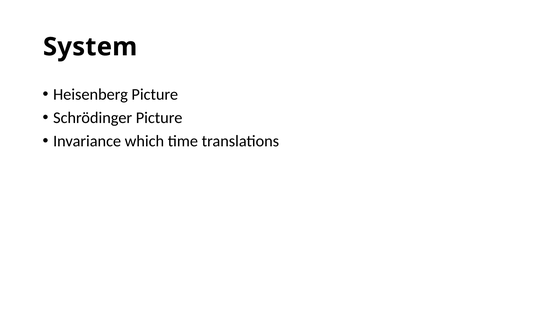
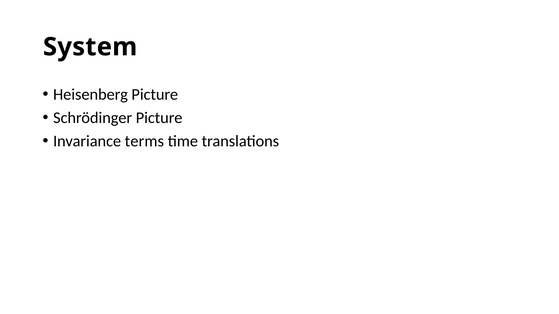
which: which -> terms
